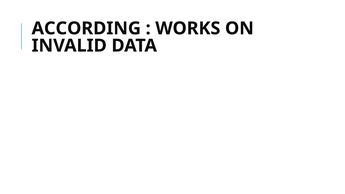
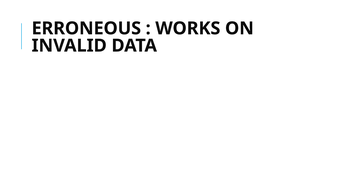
ACCORDING: ACCORDING -> ERRONEOUS
